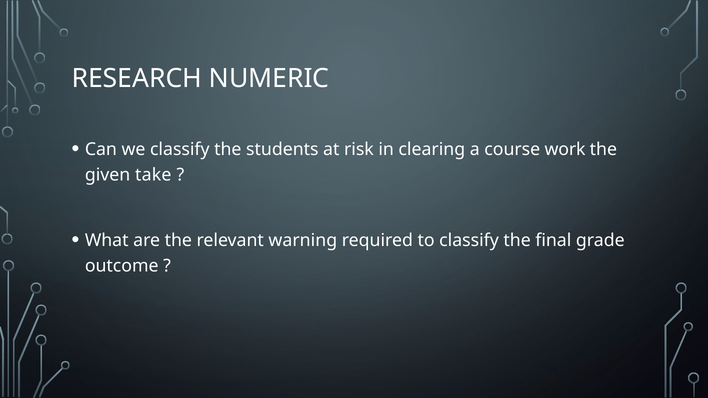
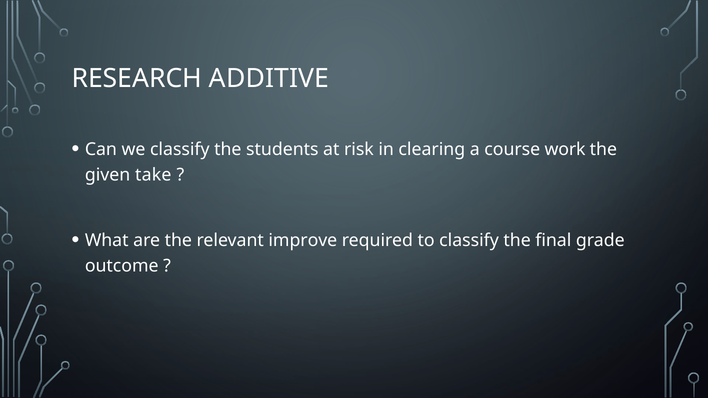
NUMERIC: NUMERIC -> ADDITIVE
warning: warning -> improve
